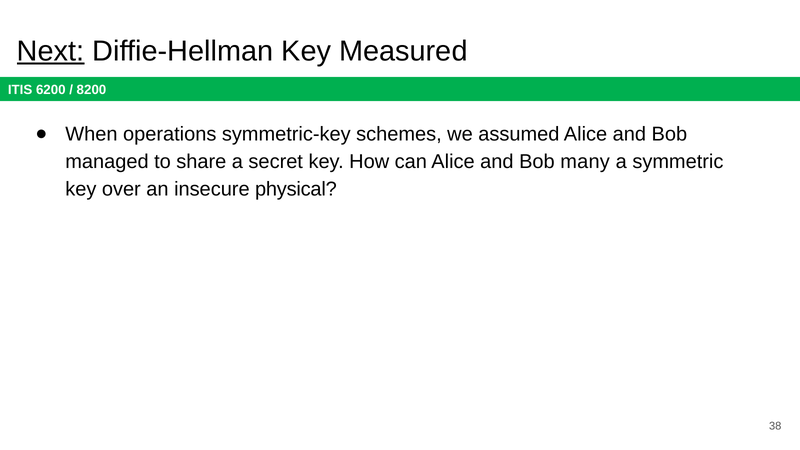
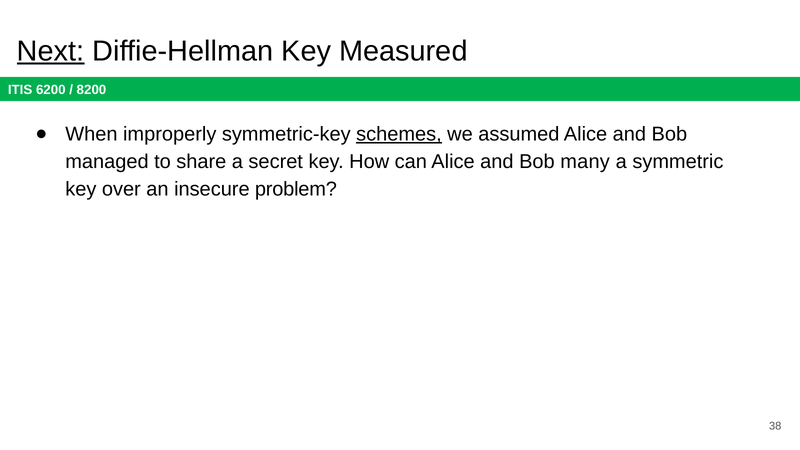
operations: operations -> improperly
schemes underline: none -> present
physical: physical -> problem
